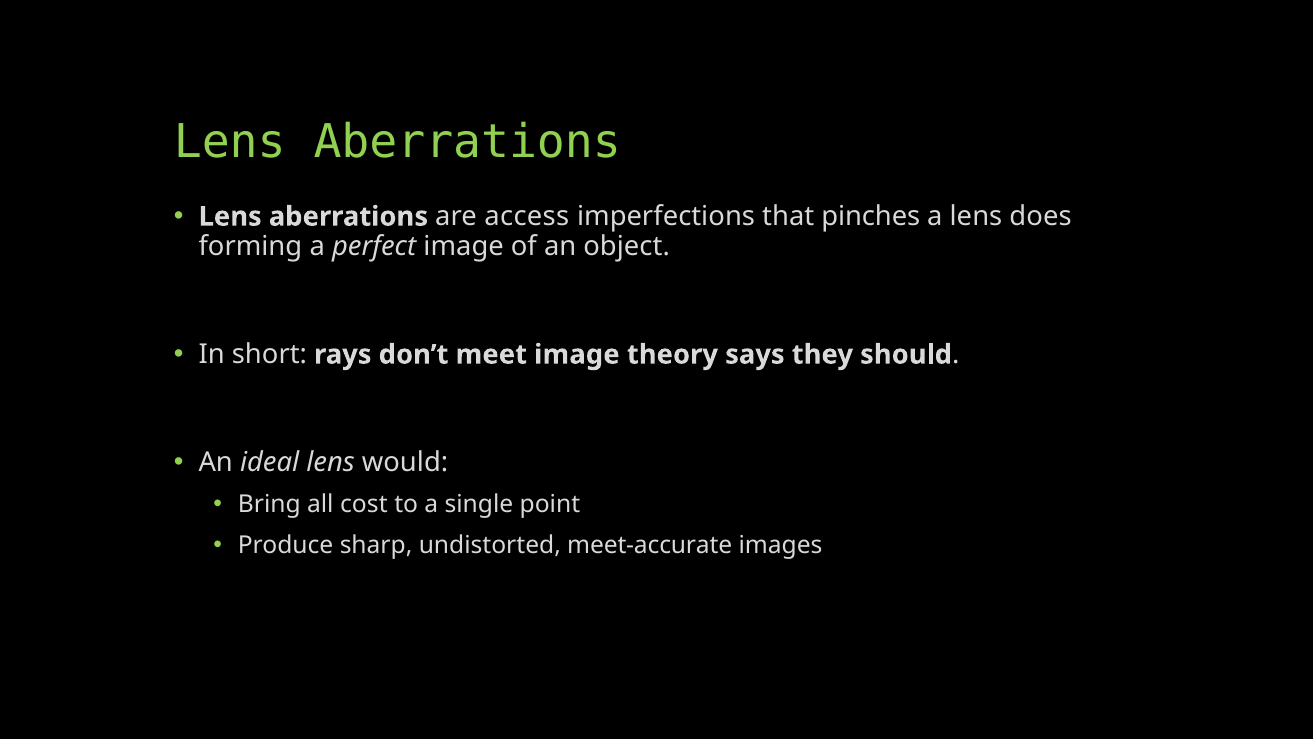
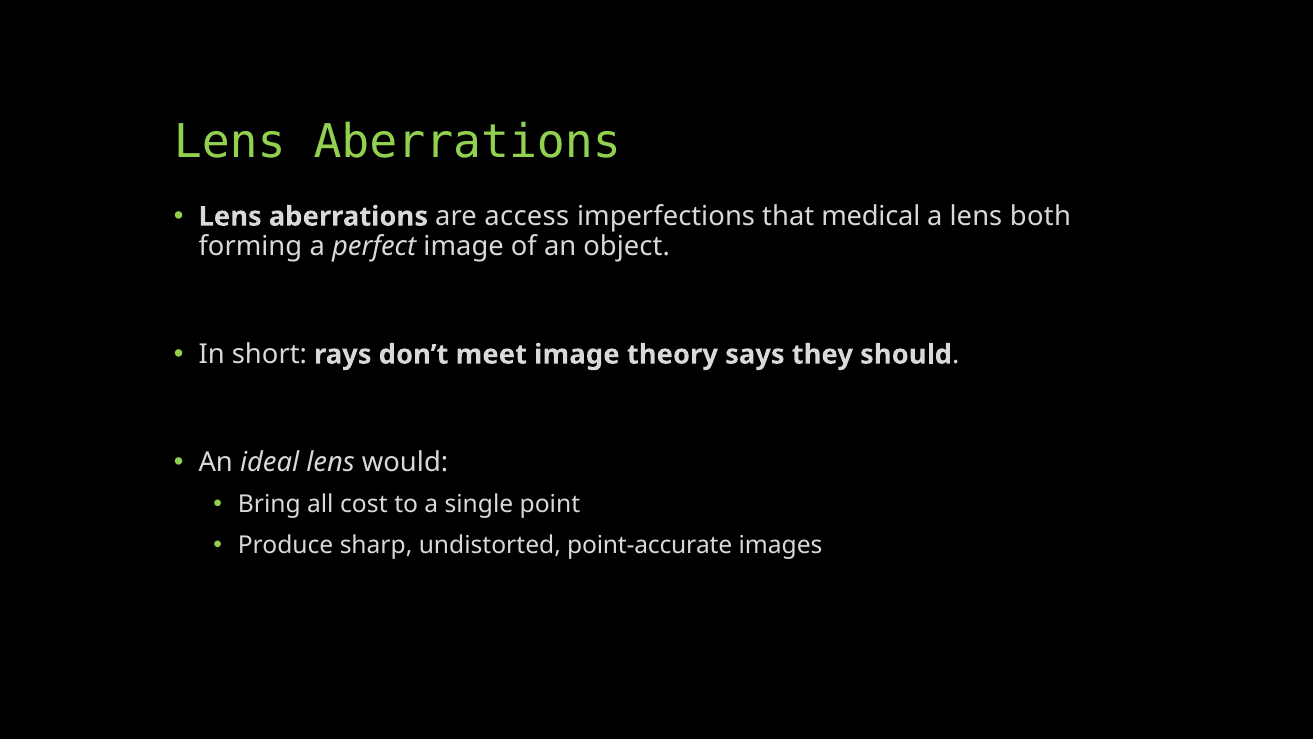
pinches: pinches -> medical
does: does -> both
meet-accurate: meet-accurate -> point-accurate
